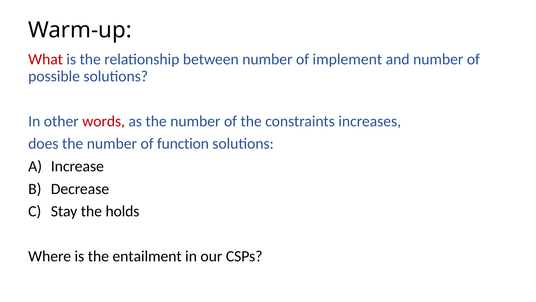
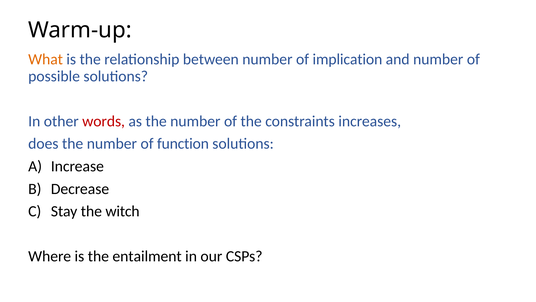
What colour: red -> orange
implement: implement -> implication
holds: holds -> witch
